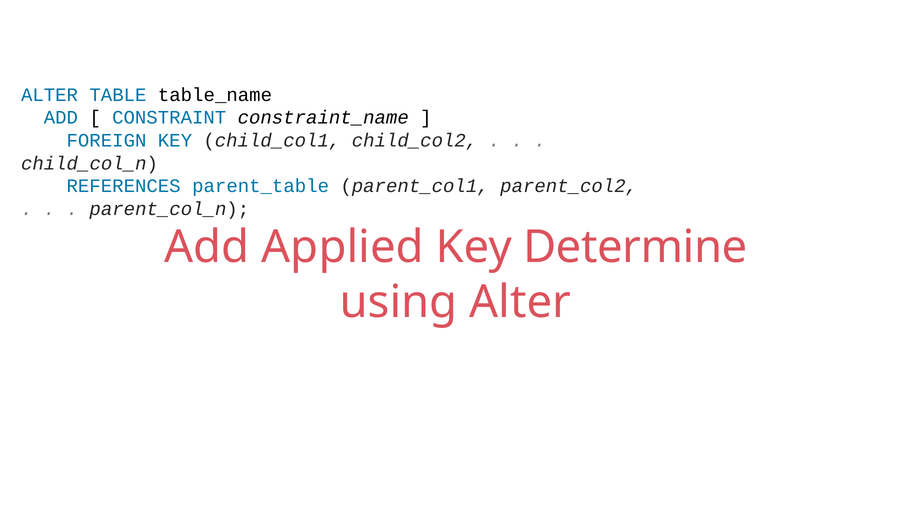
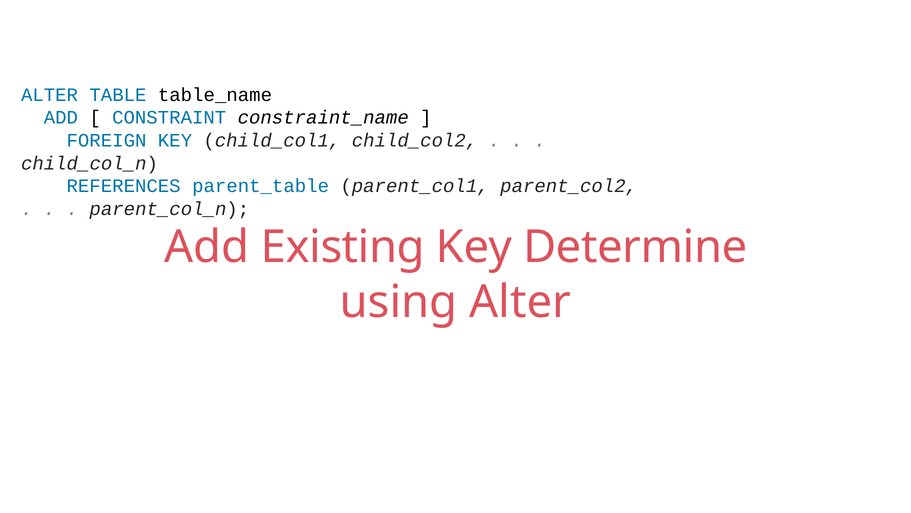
Applied: Applied -> Existing
